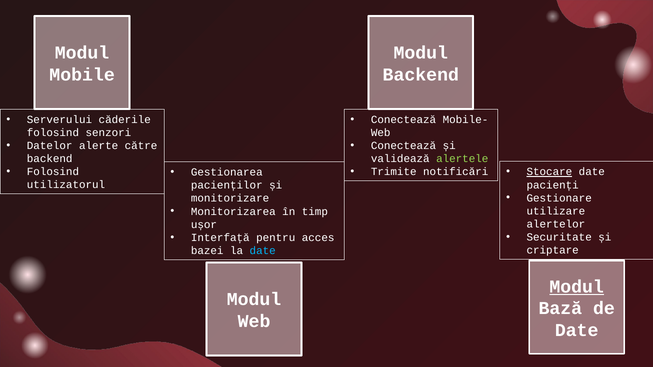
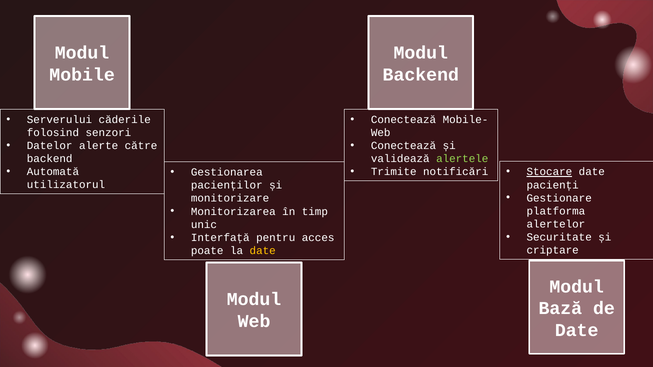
Folosind at (53, 172): Folosind -> Automată
utilizare: utilizare -> platforma
ușor: ușor -> unic
bazei: bazei -> poate
date at (263, 251) colour: light blue -> yellow
Modul at (577, 287) underline: present -> none
